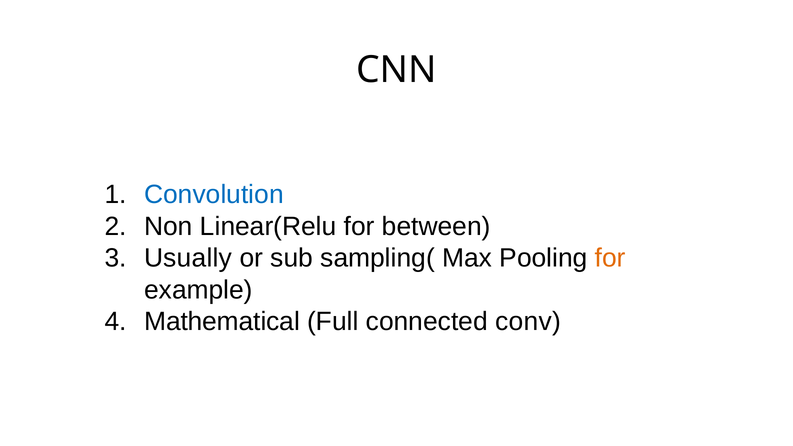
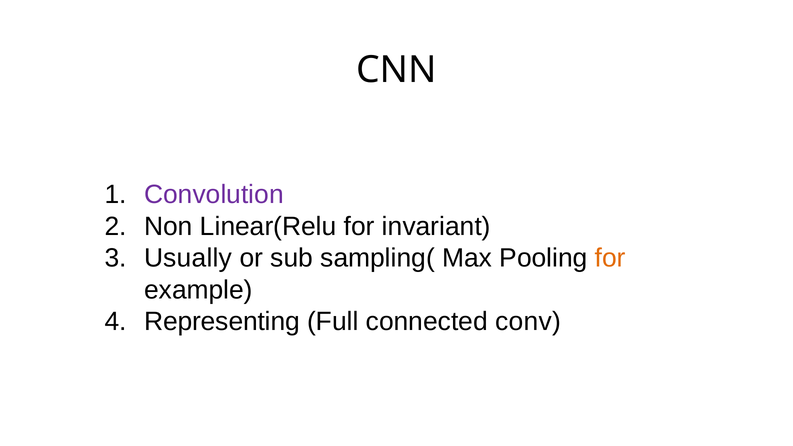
Convolution colour: blue -> purple
between: between -> invariant
Mathematical: Mathematical -> Representing
